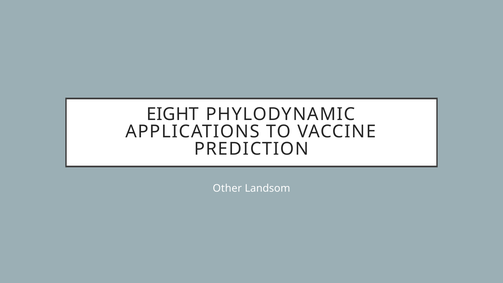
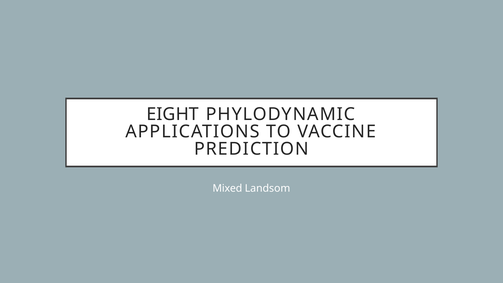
Other: Other -> Mixed
